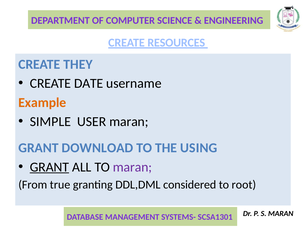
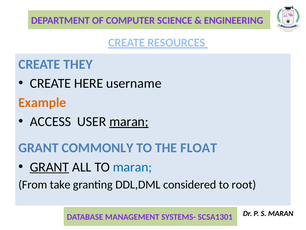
DATE: DATE -> HERE
SIMPLE: SIMPLE -> ACCESS
maran at (129, 121) underline: none -> present
DOWNLOAD: DOWNLOAD -> COMMONLY
USING: USING -> FLOAT
maran at (132, 167) colour: purple -> blue
true: true -> take
